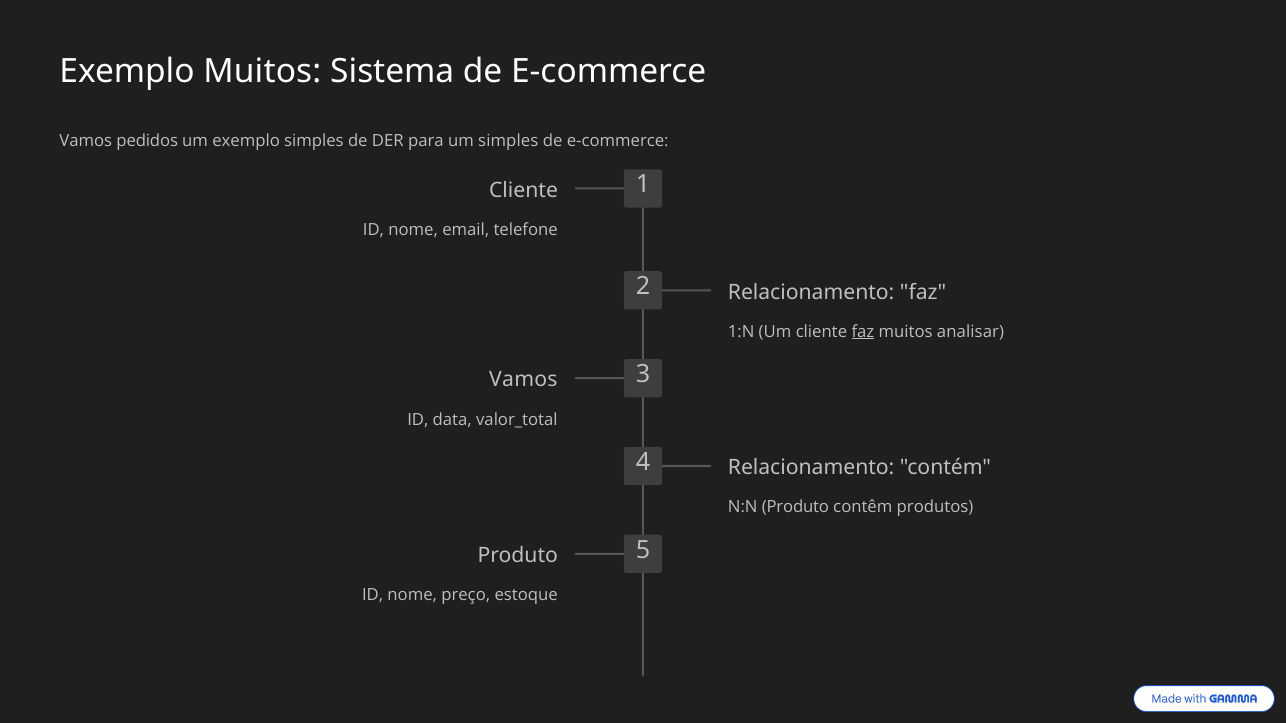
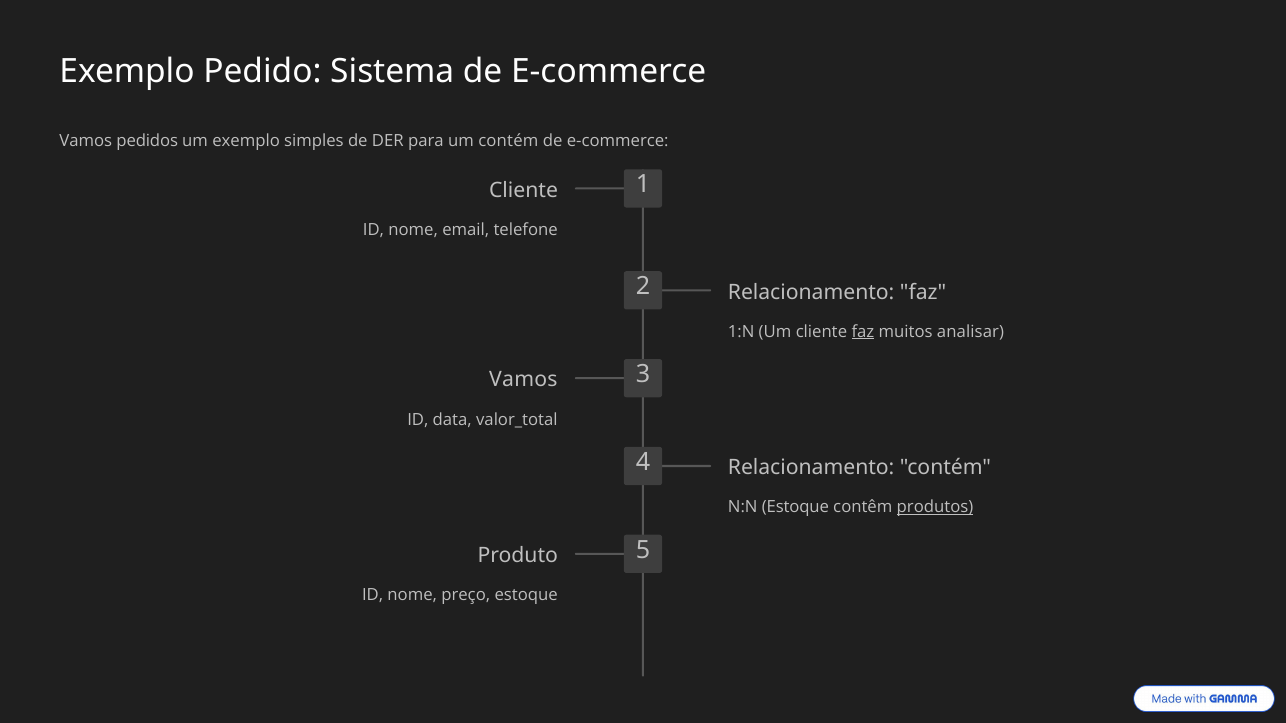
Exemplo Muitos: Muitos -> Pedido
um simples: simples -> contém
N:N Produto: Produto -> Estoque
produtos underline: none -> present
